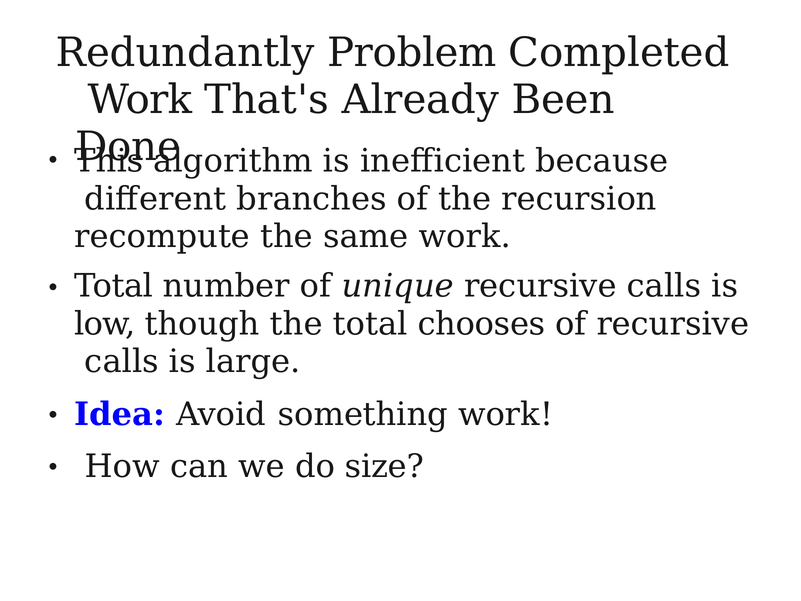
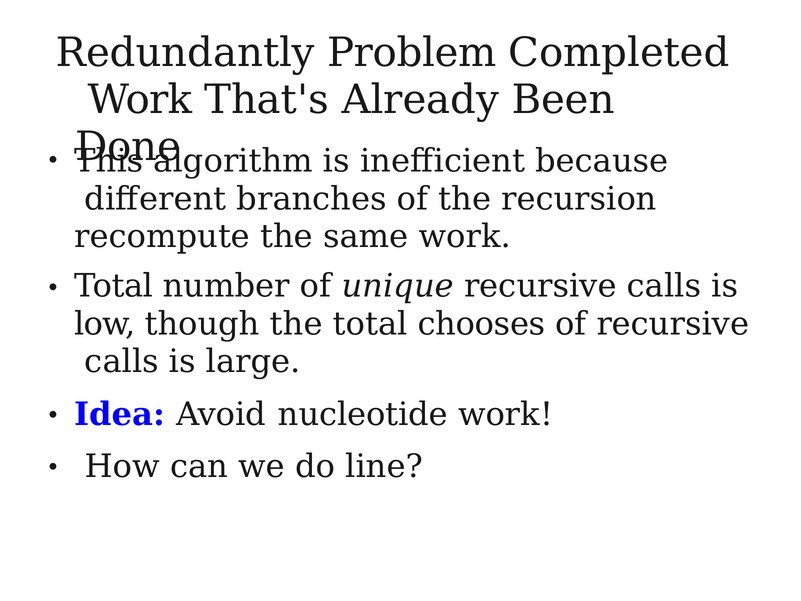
something: something -> nucleotide
size: size -> line
